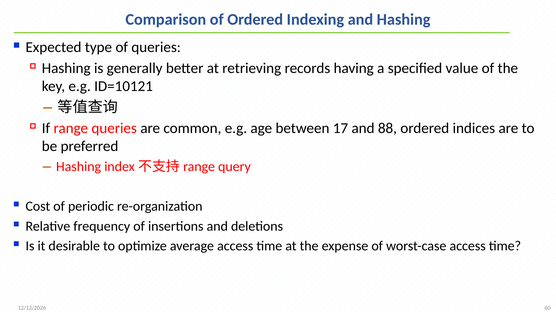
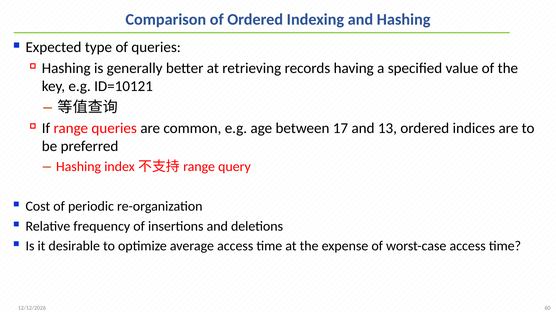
88: 88 -> 13
